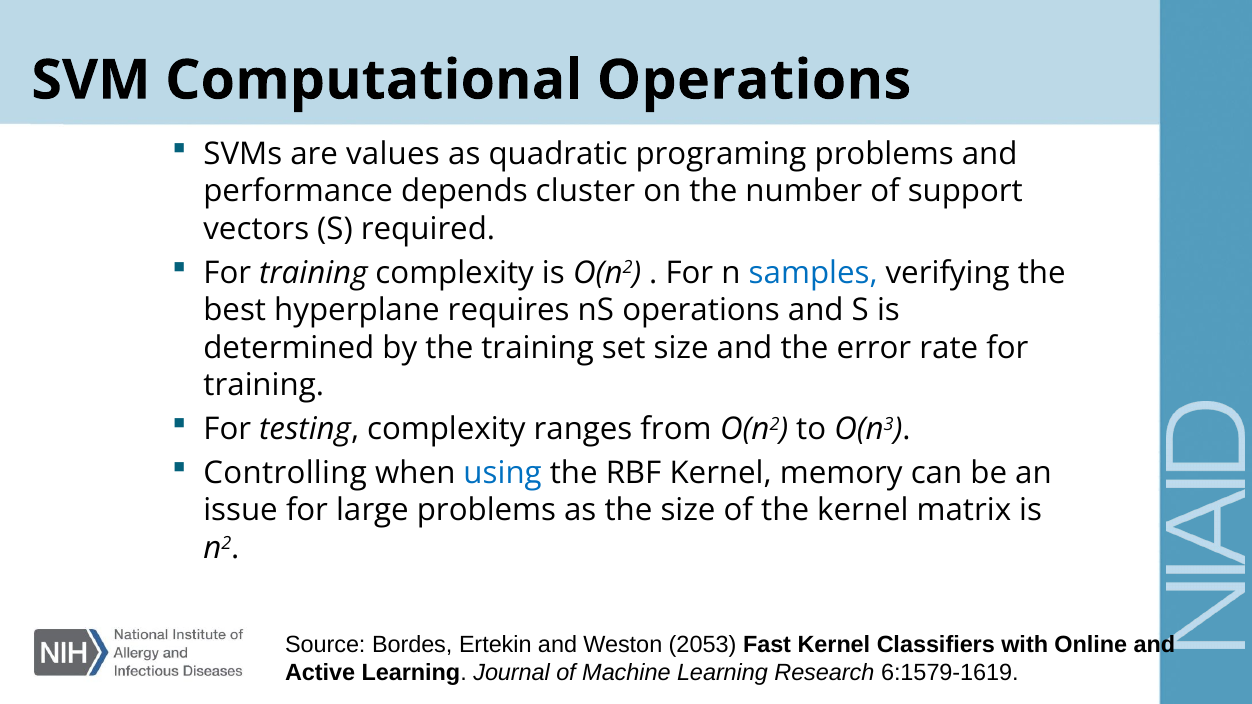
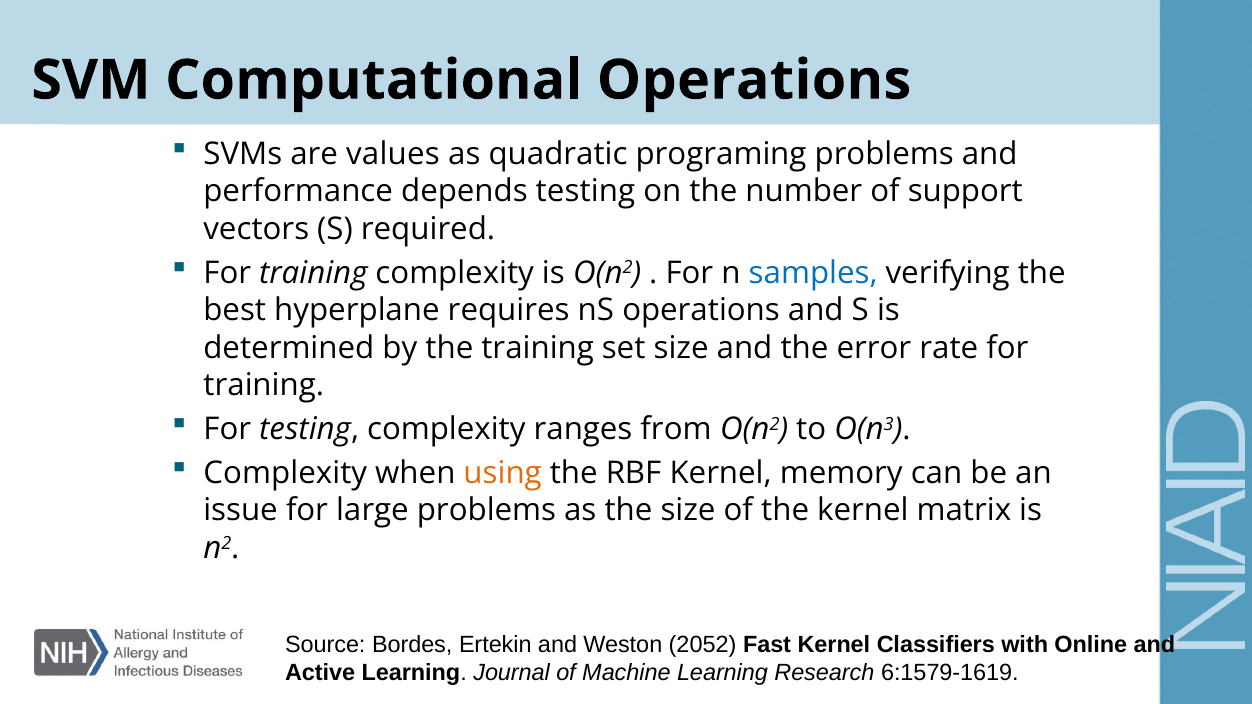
depends cluster: cluster -> testing
Controlling at (285, 473): Controlling -> Complexity
using colour: blue -> orange
2053: 2053 -> 2052
